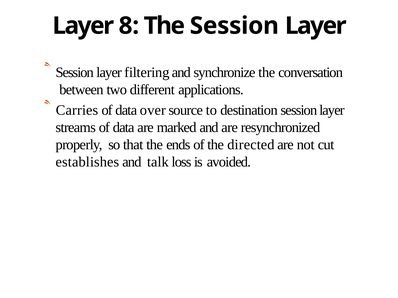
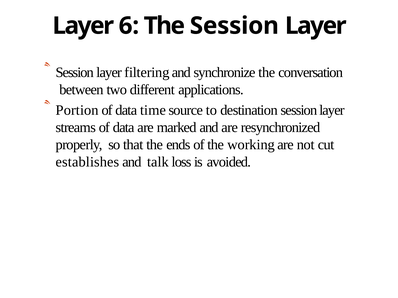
8: 8 -> 6
Carries: Carries -> Portion
over: over -> time
directed: directed -> working
